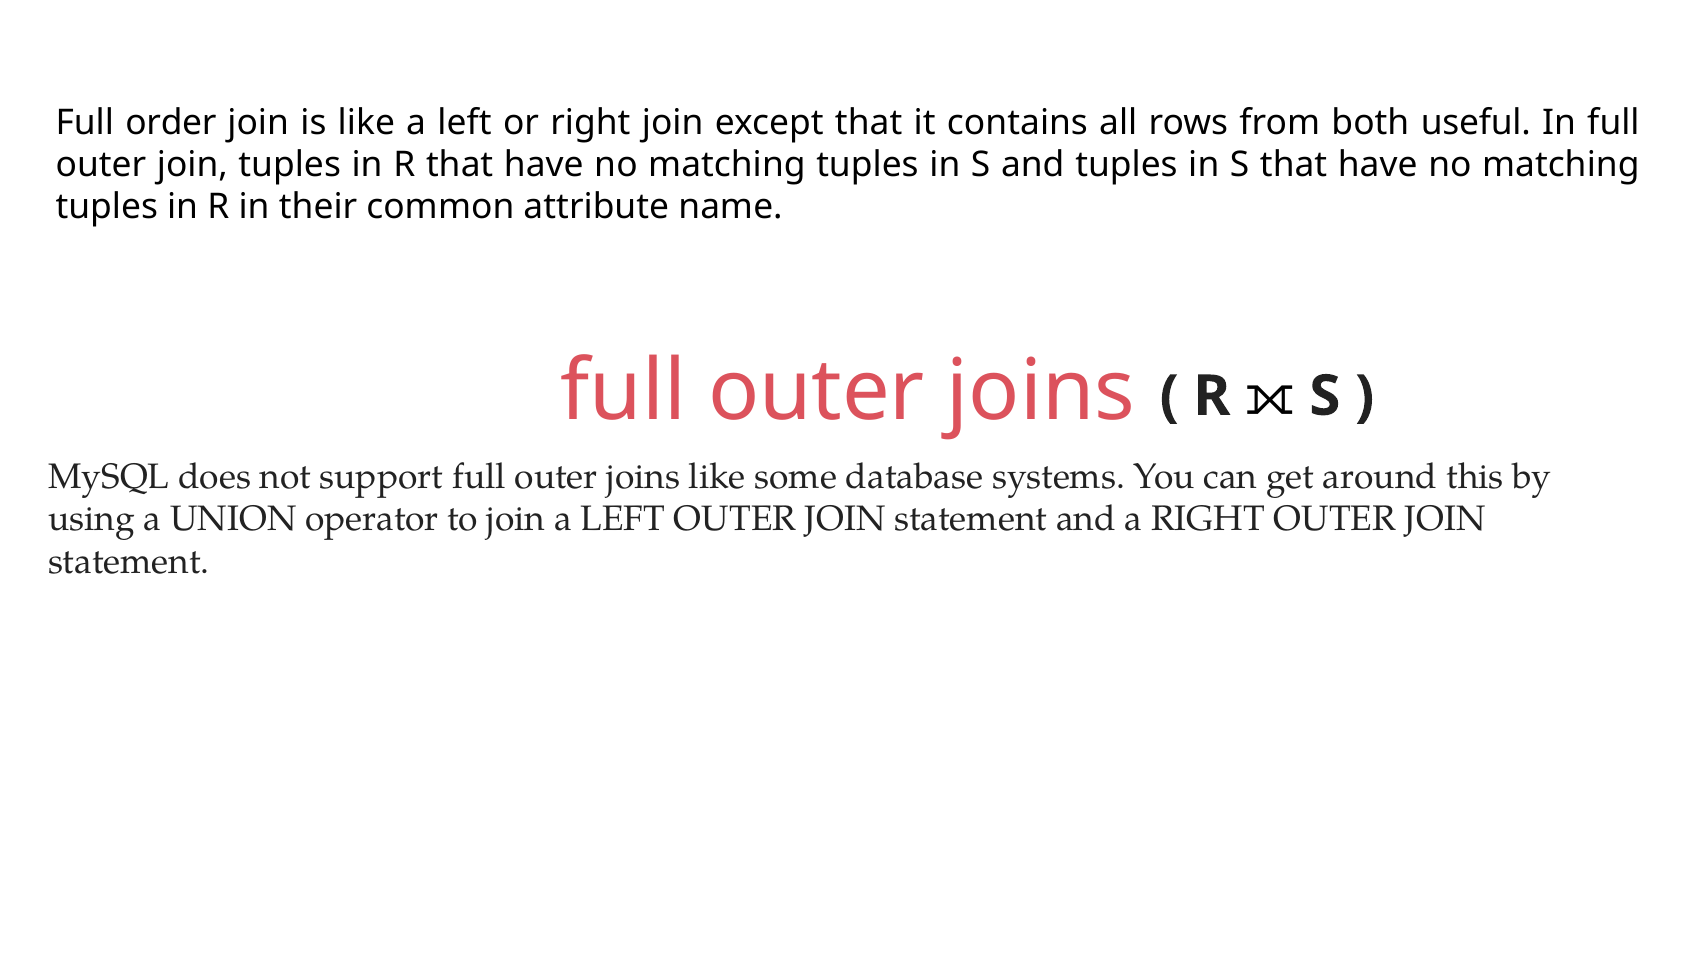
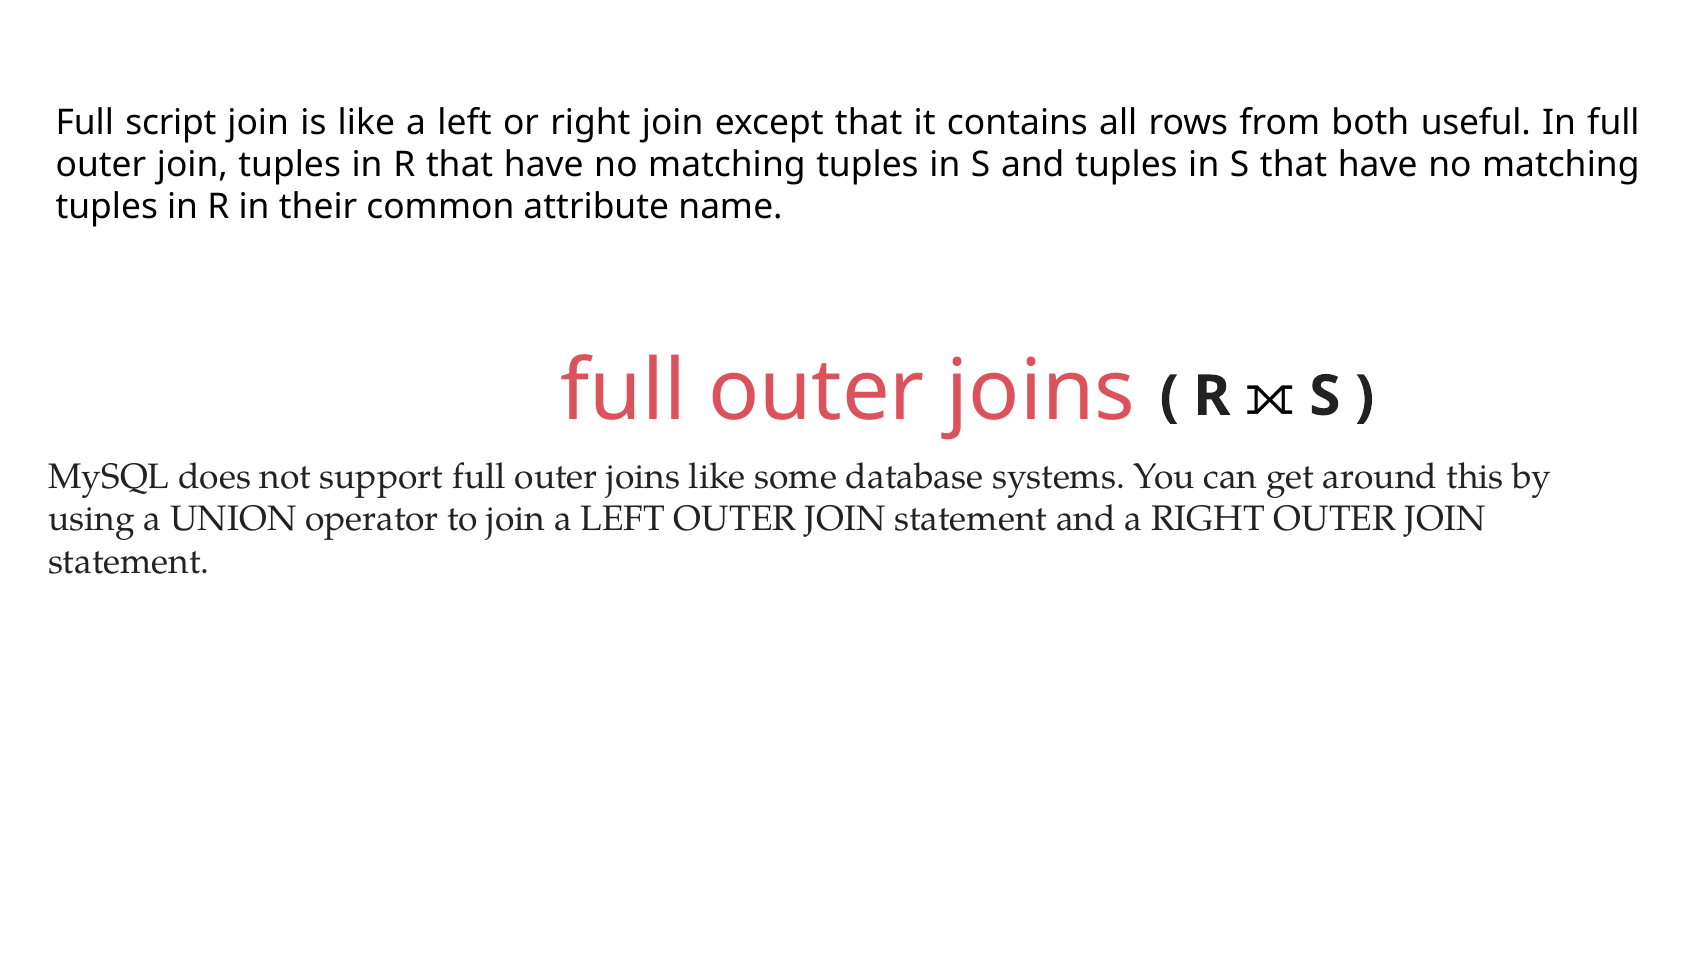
order: order -> script
